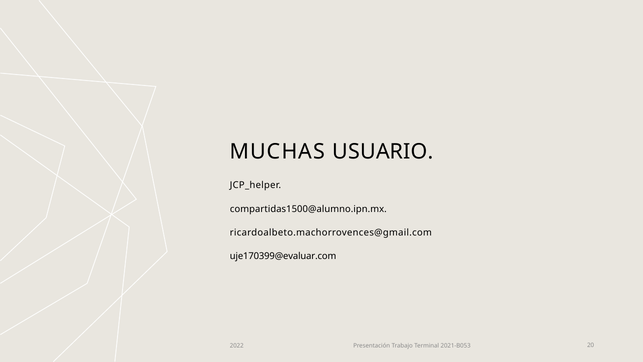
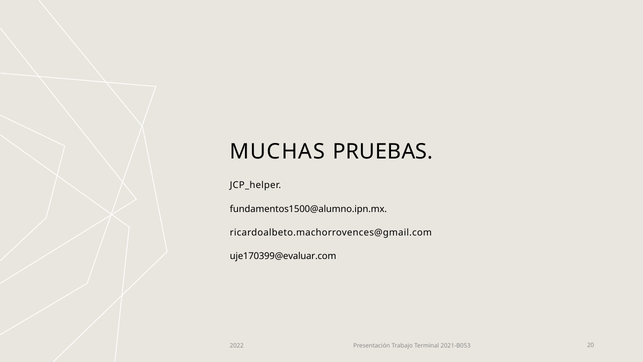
USUARIO: USUARIO -> PRUEBAS
compartidas1500@alumno.ipn.mx: compartidas1500@alumno.ipn.mx -> fundamentos1500@alumno.ipn.mx
